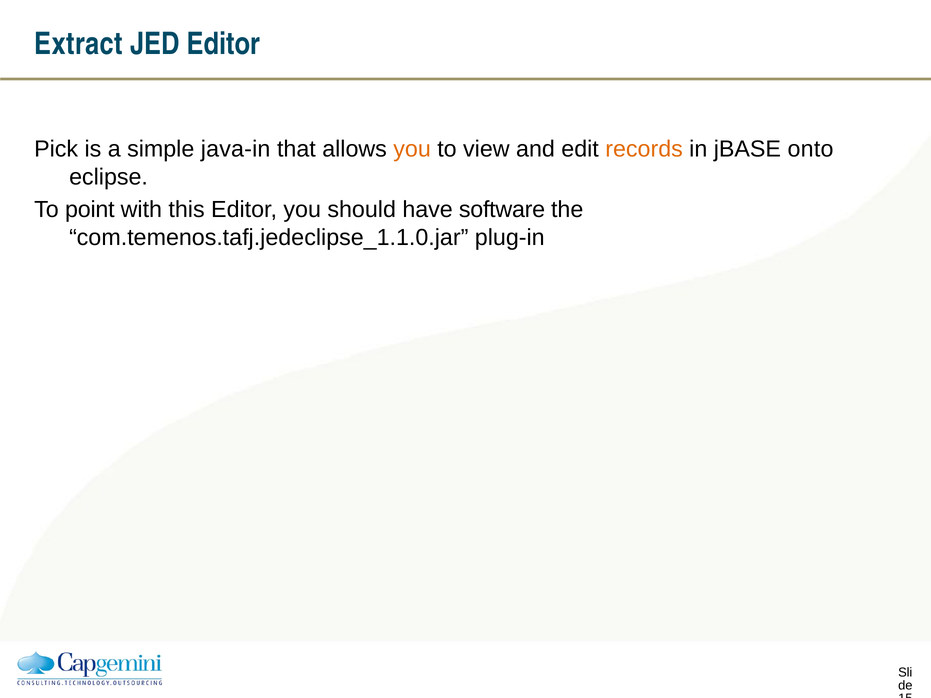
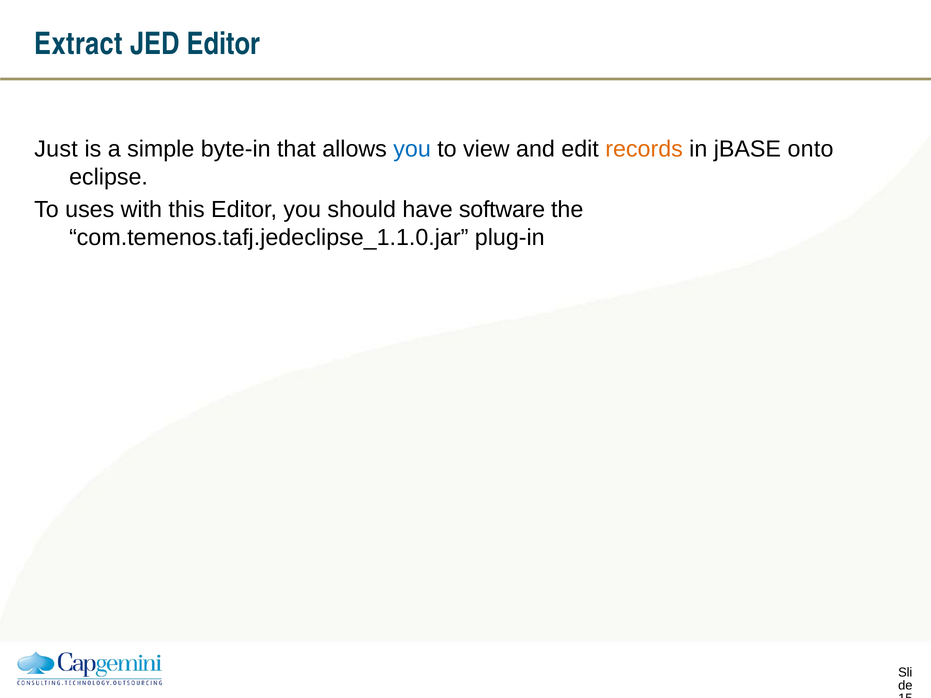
Pick: Pick -> Just
java-in: java-in -> byte-in
you at (412, 149) colour: orange -> blue
point: point -> uses
